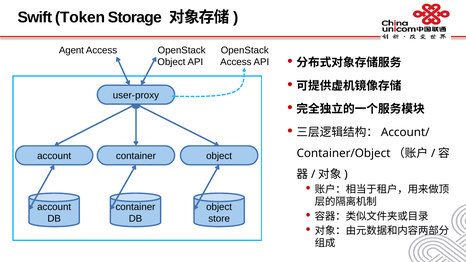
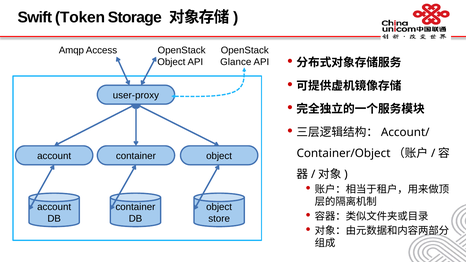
Agent: Agent -> Amqp
Access at (236, 62): Access -> Glance
